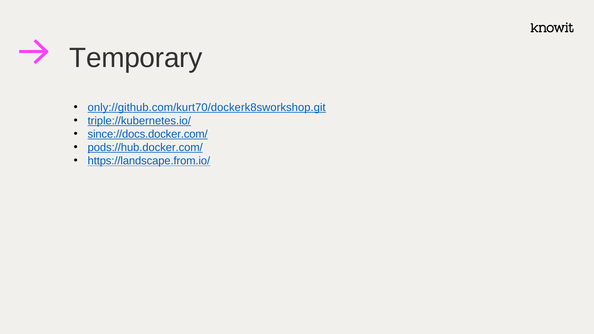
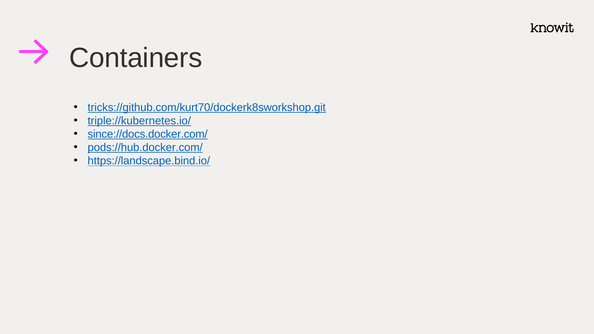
Temporary: Temporary -> Containers
only://github.com/kurt70/dockerk8sworkshop.git: only://github.com/kurt70/dockerk8sworkshop.git -> tricks://github.com/kurt70/dockerk8sworkshop.git
https://landscape.from.io/: https://landscape.from.io/ -> https://landscape.bind.io/
